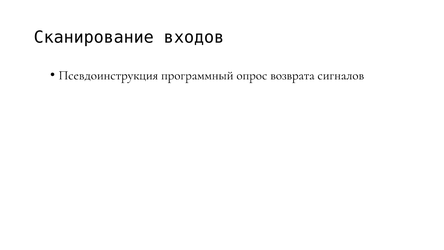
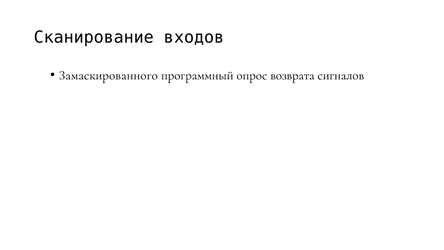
Псевдоинструкция: Псевдоинструкция -> Замаскированного
